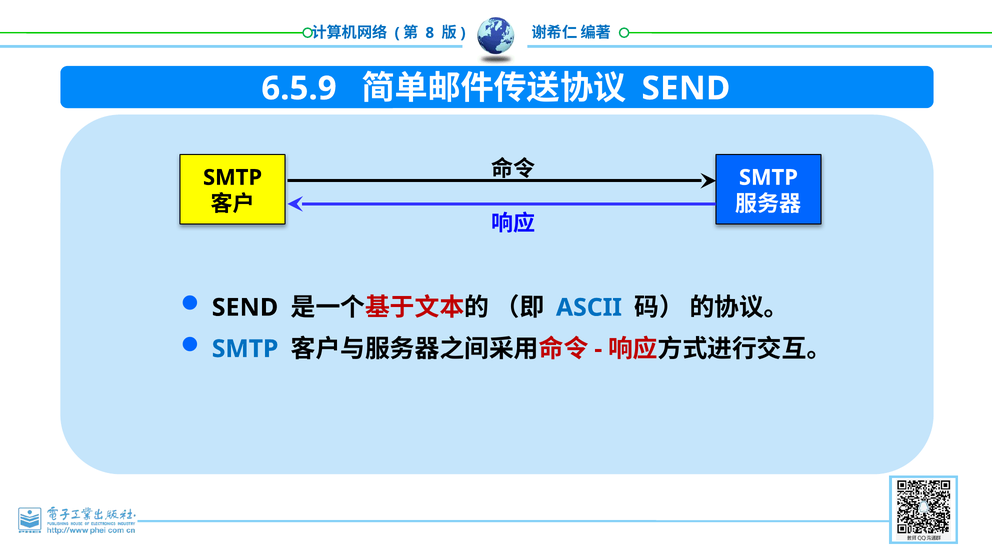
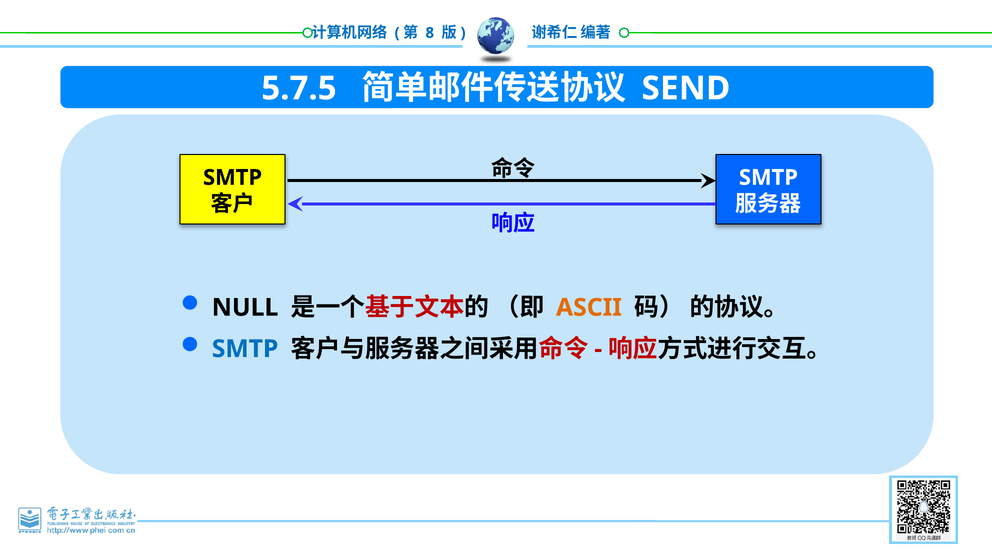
6.5.9: 6.5.9 -> 5.7.5
SEND at (245, 308): SEND -> NULL
ASCII colour: blue -> orange
